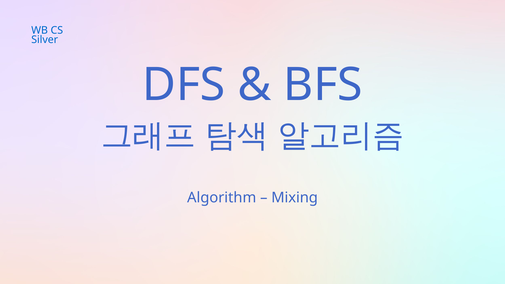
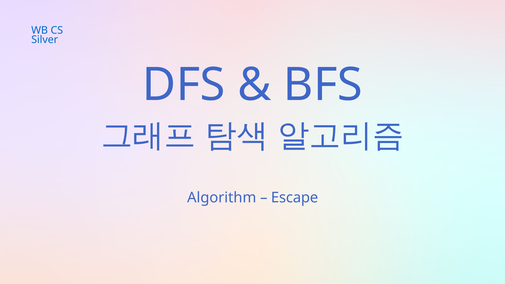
Mixing: Mixing -> Escape
